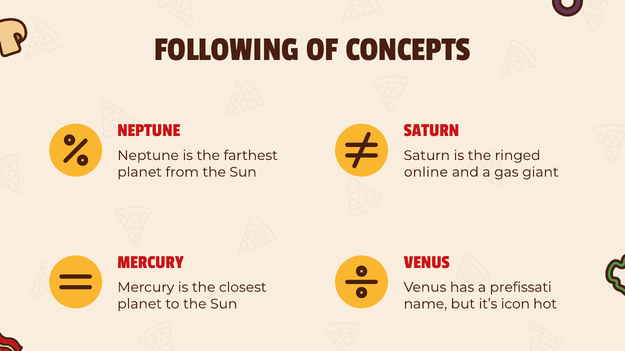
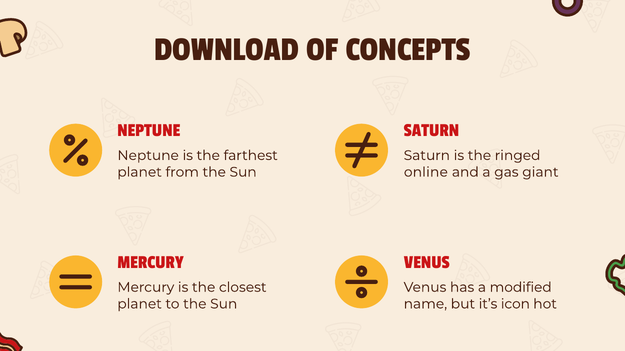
FOLLOWING: FOLLOWING -> DOWNLOAD
prefissati: prefissati -> modified
